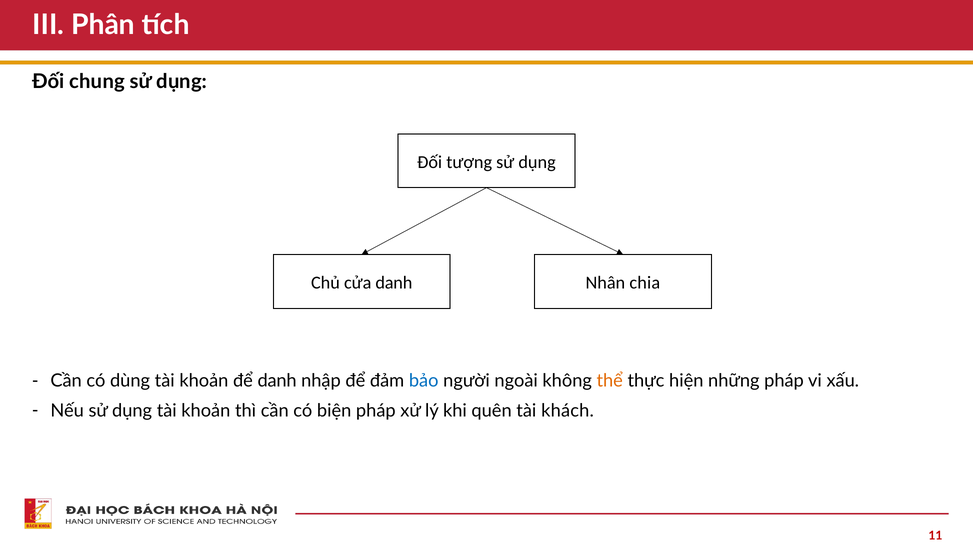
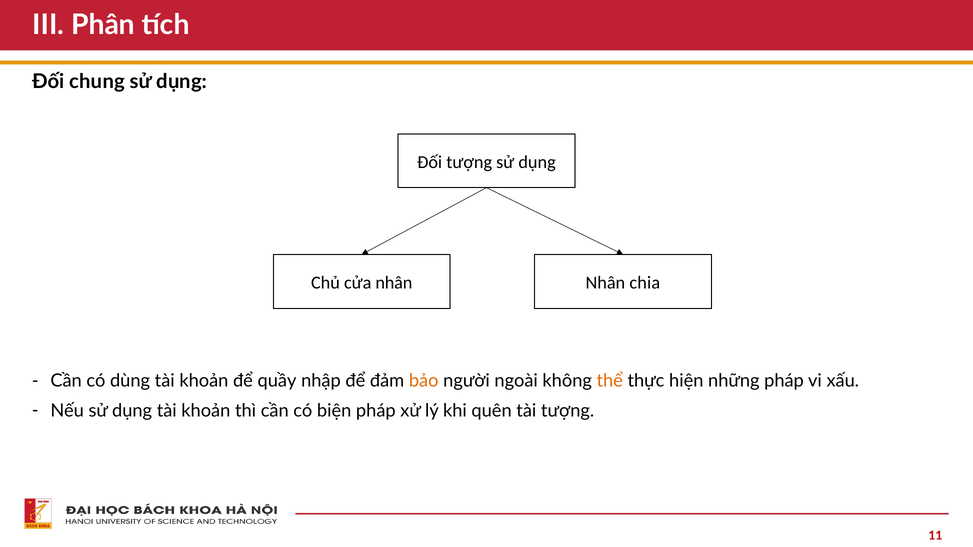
cửa danh: danh -> nhân
để danh: danh -> quầy
bảo colour: blue -> orange
tài khách: khách -> tượng
